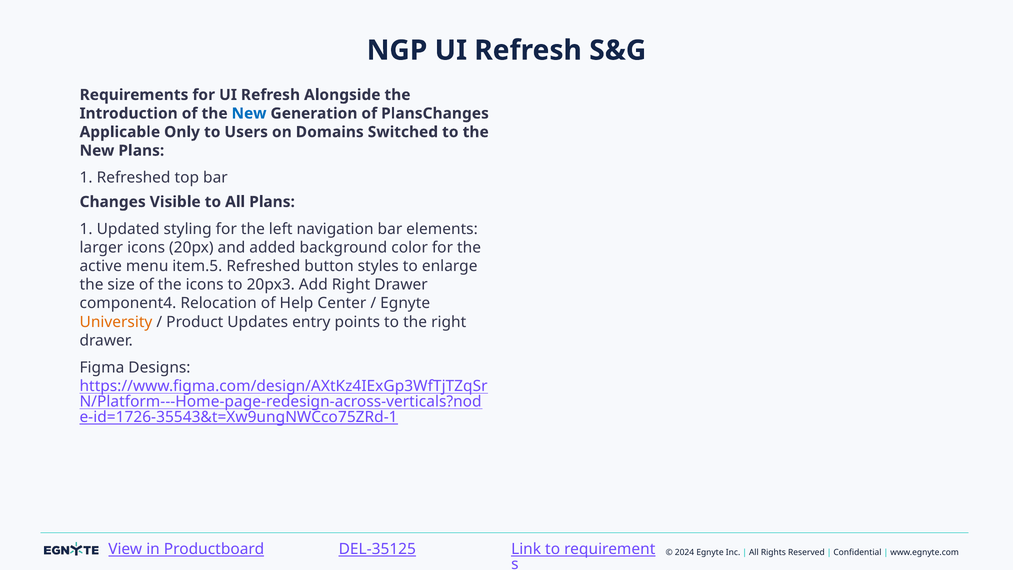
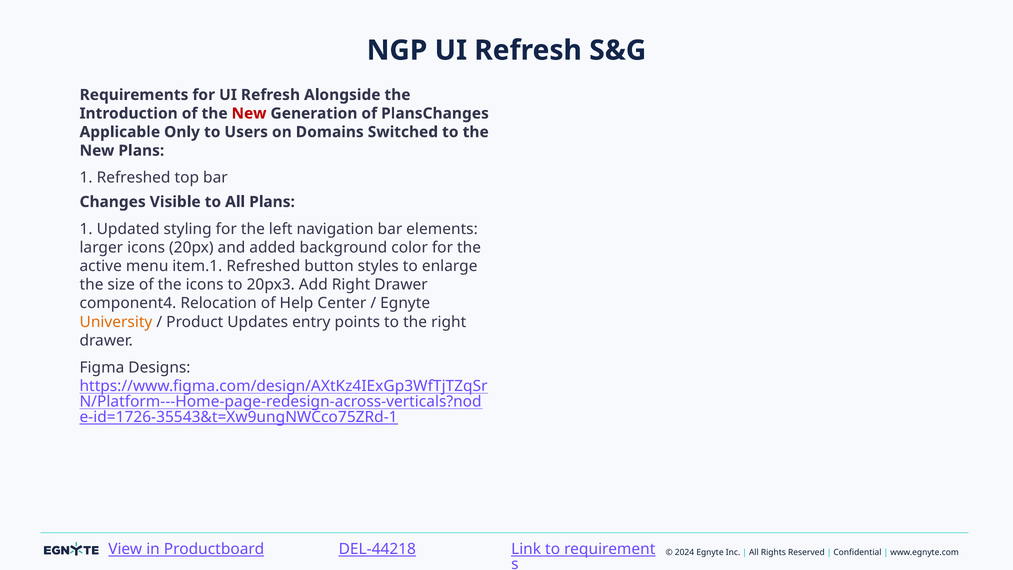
New at (249, 113) colour: blue -> red
item.5: item.5 -> item.1
DEL-35125: DEL-35125 -> DEL-44218
